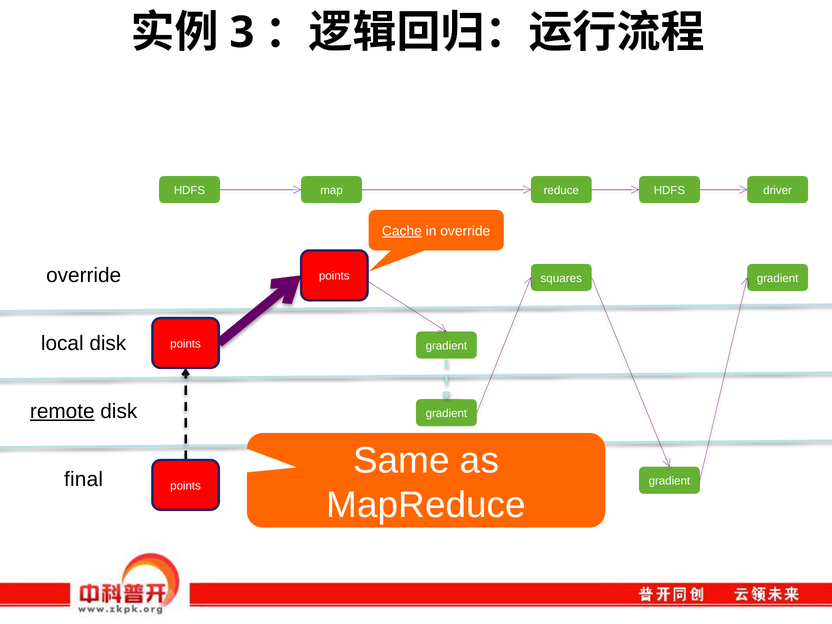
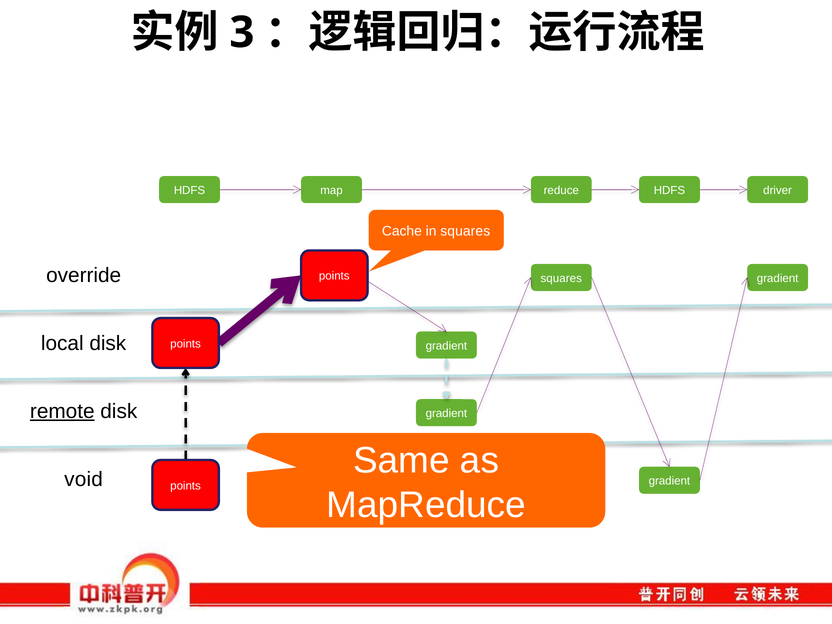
Cache underline: present -> none
in override: override -> squares
final: final -> void
